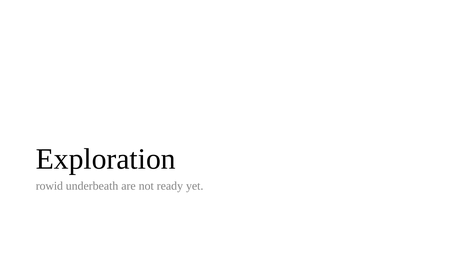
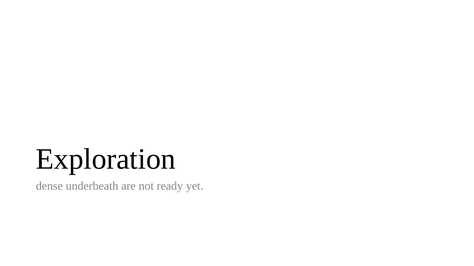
rowid: rowid -> dense
